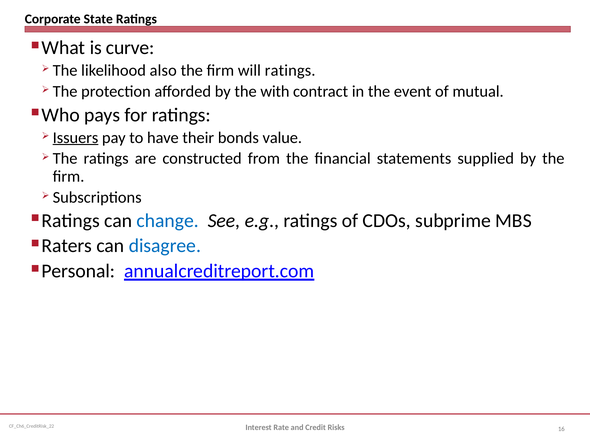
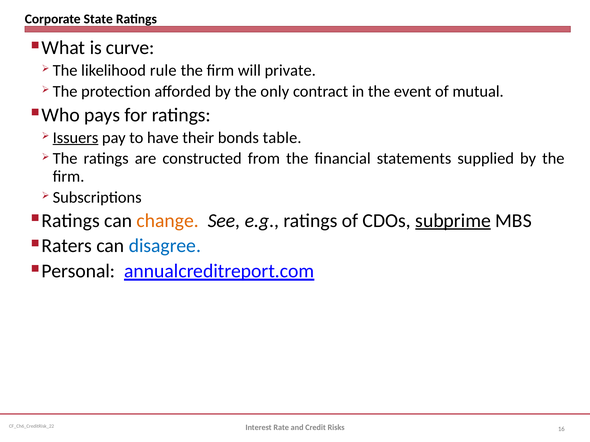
also: also -> rule
will ratings: ratings -> private
with: with -> only
value: value -> table
change colour: blue -> orange
subprime underline: none -> present
